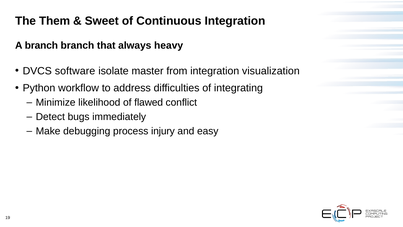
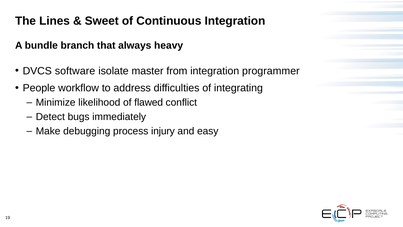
Them: Them -> Lines
A branch: branch -> bundle
visualization: visualization -> programmer
Python: Python -> People
